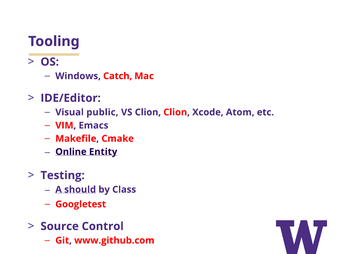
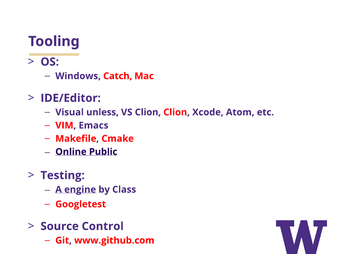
public: public -> unless
Entity: Entity -> Public
should: should -> engine
